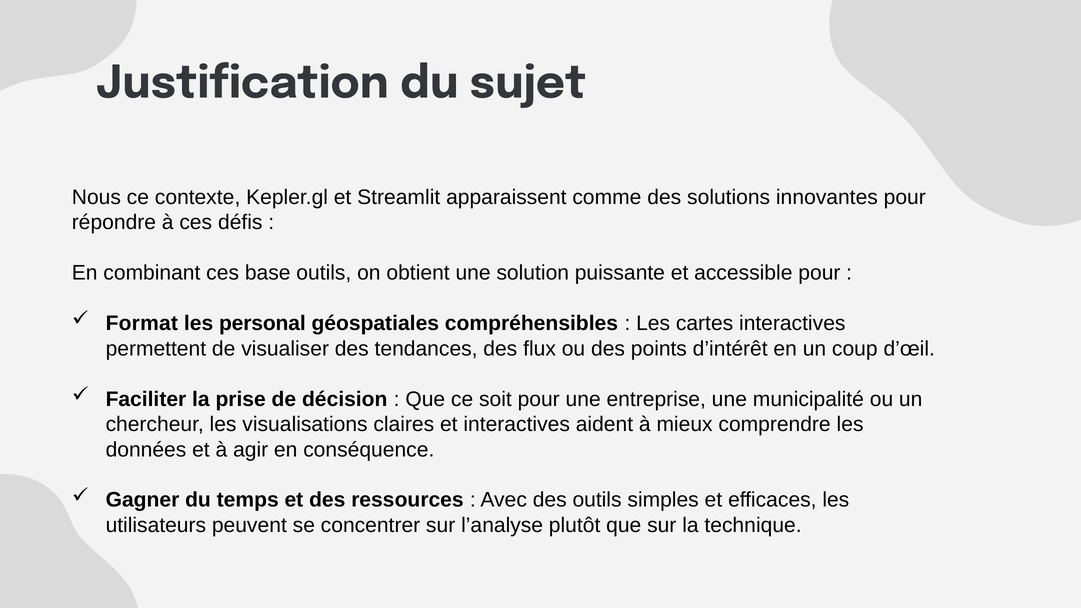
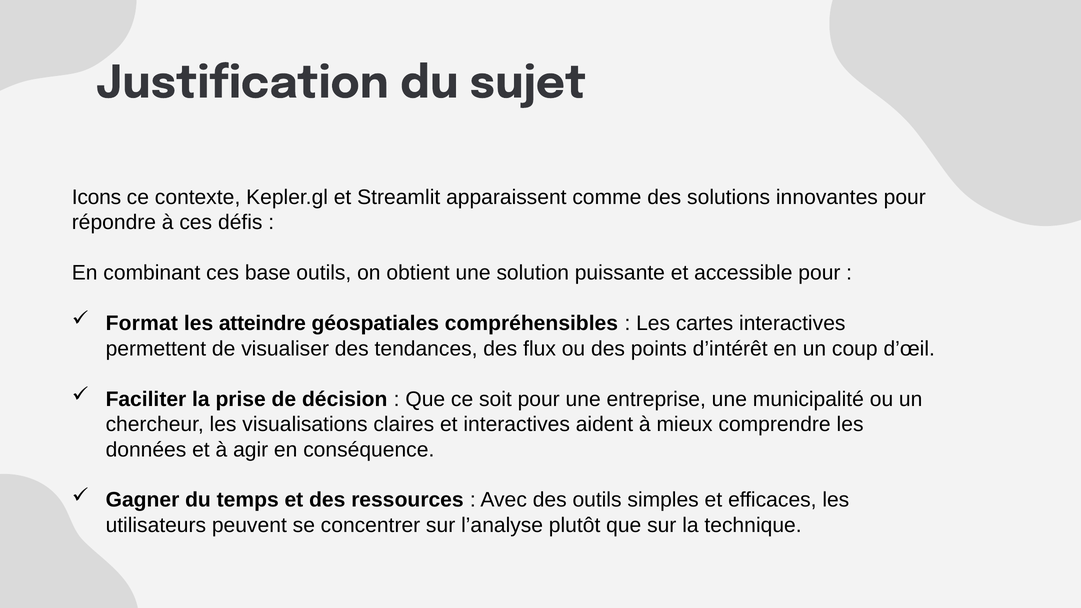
Nous: Nous -> Icons
personal: personal -> atteindre
